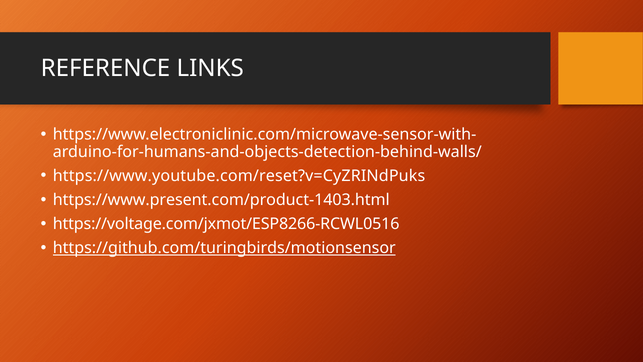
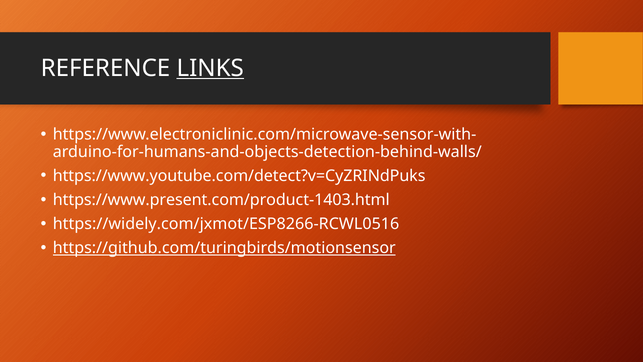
LINKS underline: none -> present
https://www.youtube.com/reset?v=CyZRINdPuks: https://www.youtube.com/reset?v=CyZRINdPuks -> https://www.youtube.com/detect?v=CyZRINdPuks
https://voltage.com/jxmot/ESP8266-RCWL0516: https://voltage.com/jxmot/ESP8266-RCWL0516 -> https://widely.com/jxmot/ESP8266-RCWL0516
